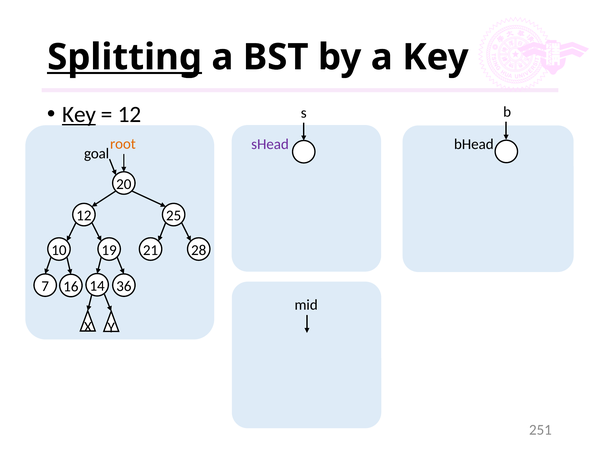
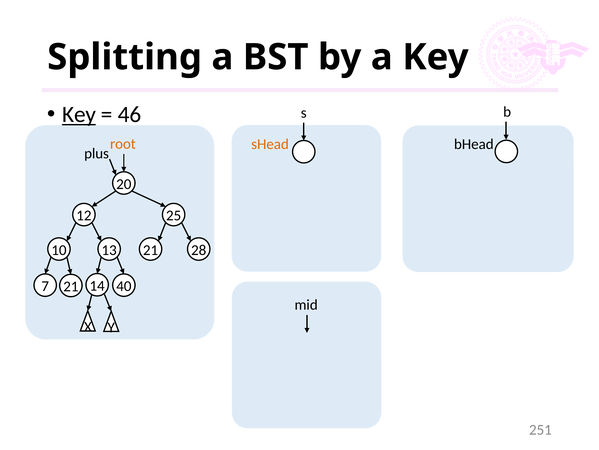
Splitting underline: present -> none
12 at (130, 114): 12 -> 46
sHead colour: purple -> orange
goal: goal -> plus
19: 19 -> 13
7 16: 16 -> 21
36: 36 -> 40
